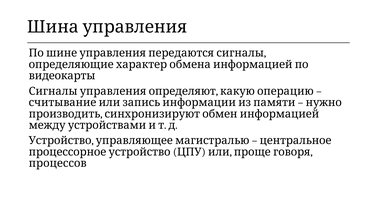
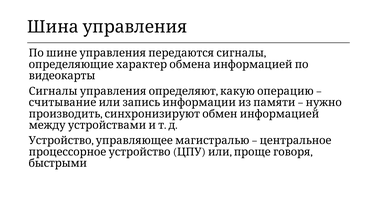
процессов: процессов -> быстрыми
